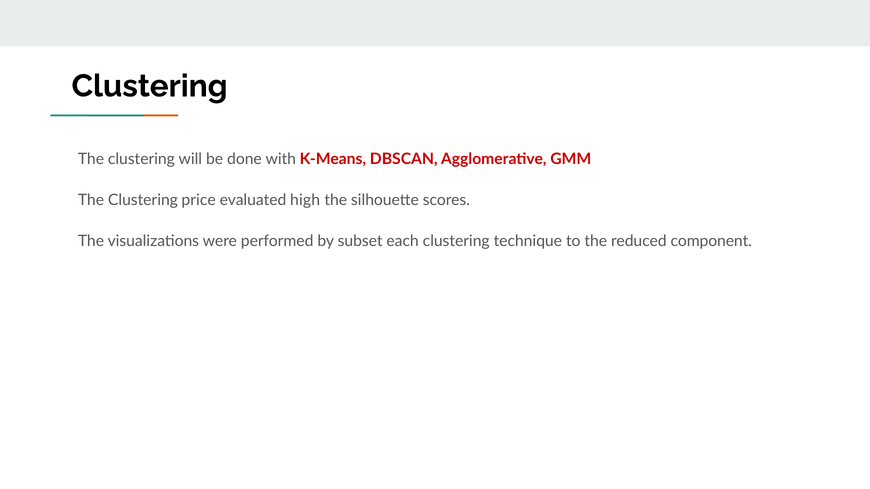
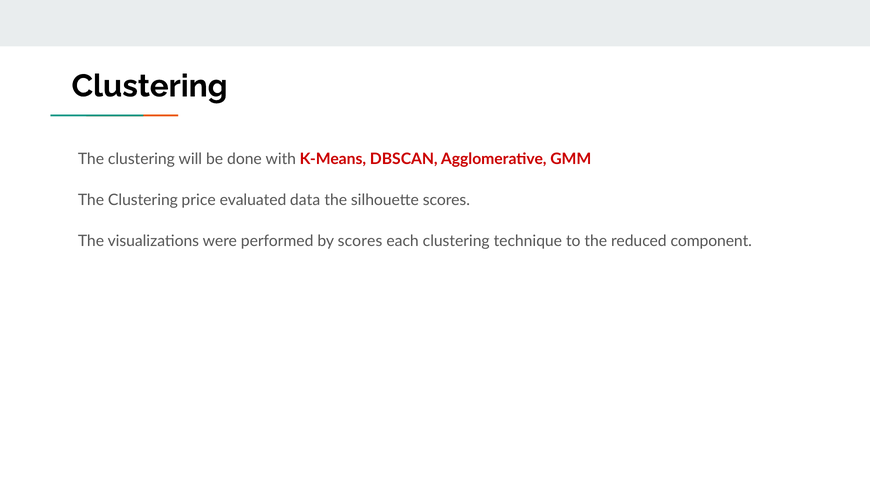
high: high -> data
by subset: subset -> scores
